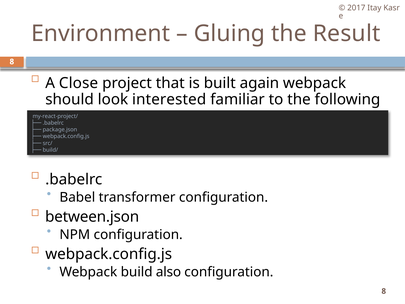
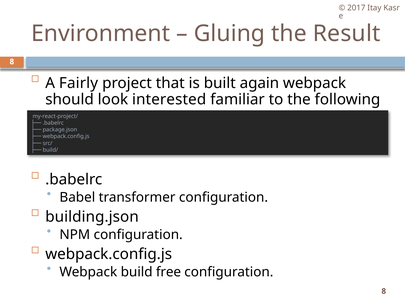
Close: Close -> Fairly
between.json: between.json -> building.json
also: also -> free
